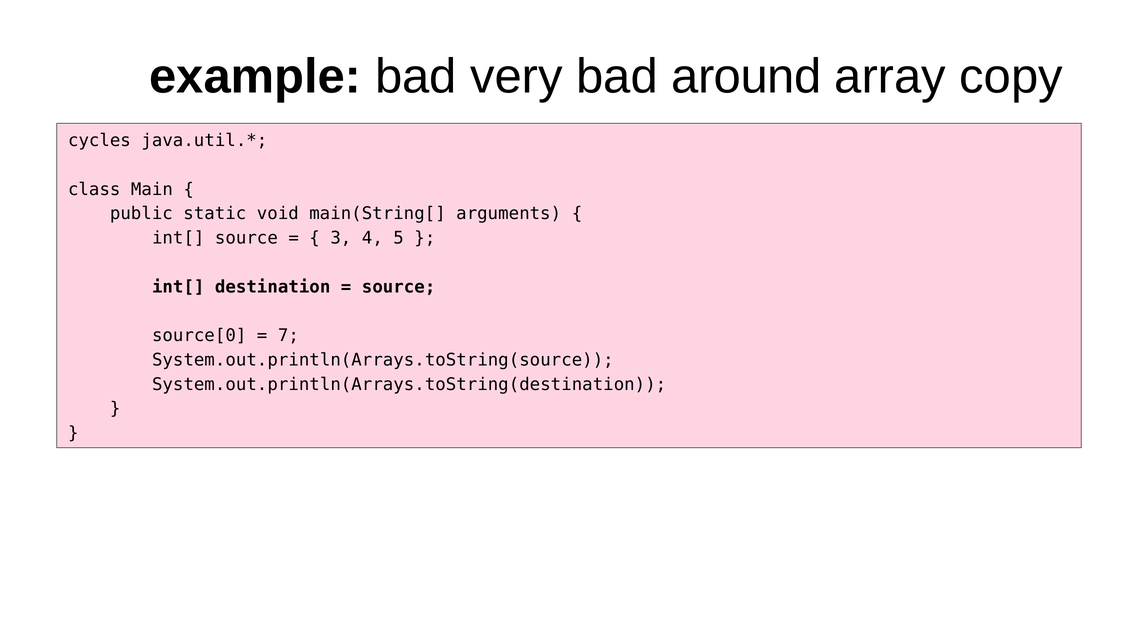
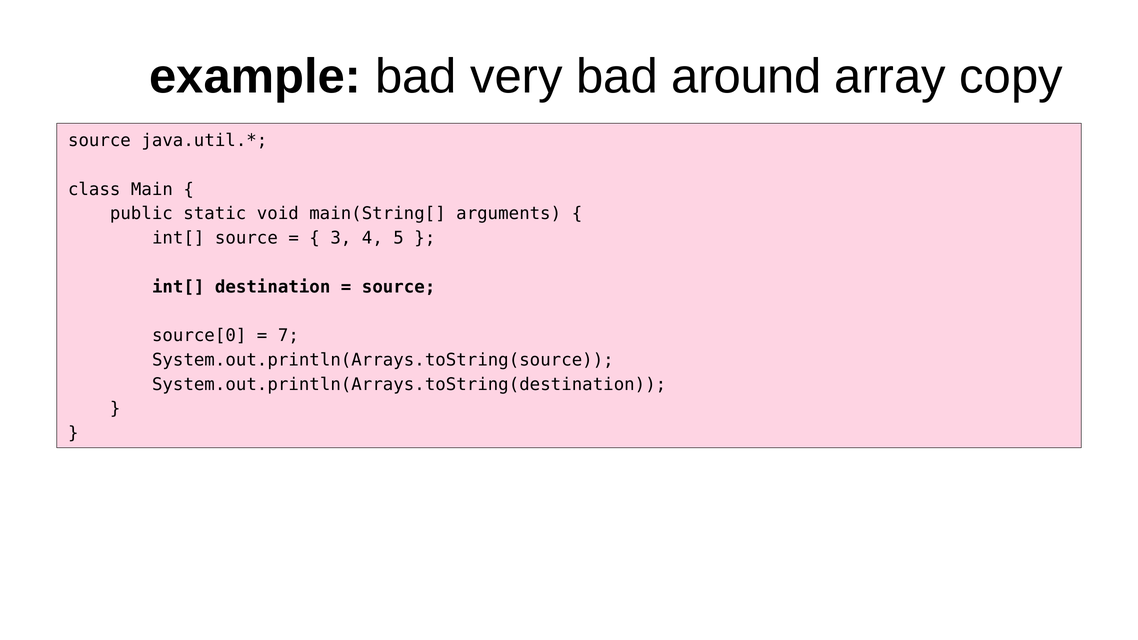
cycles at (99, 141): cycles -> source
